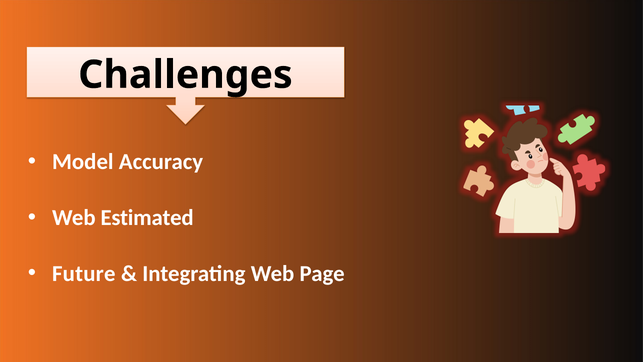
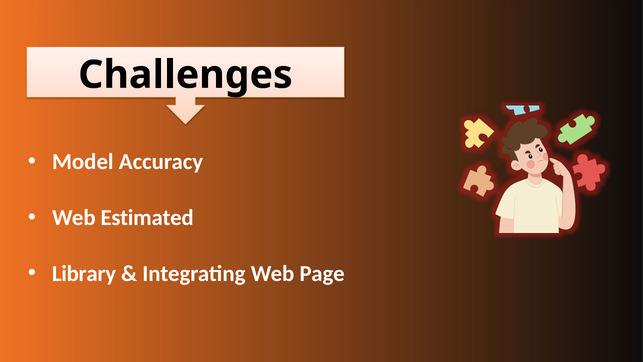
Future: Future -> Library
